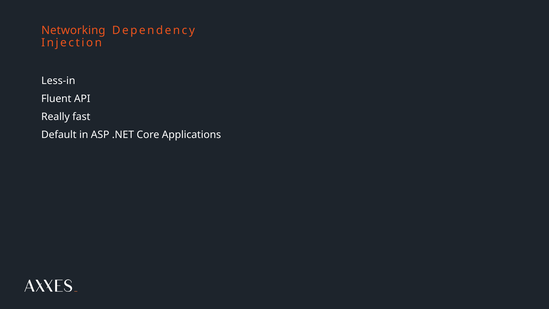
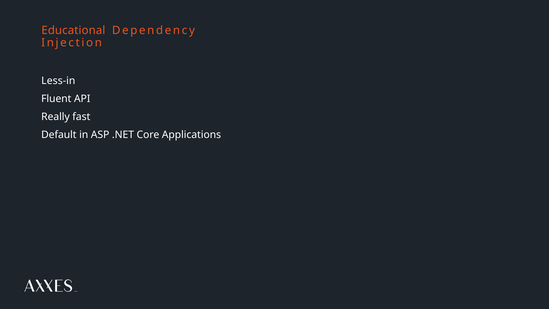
Networking: Networking -> Educational
